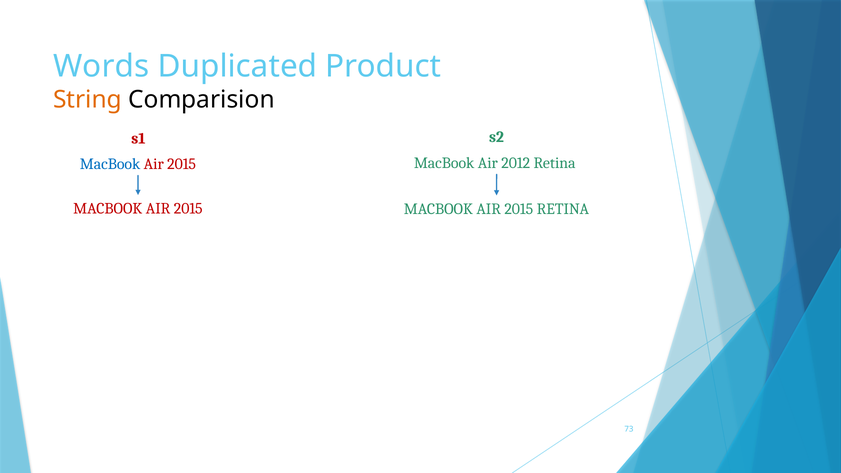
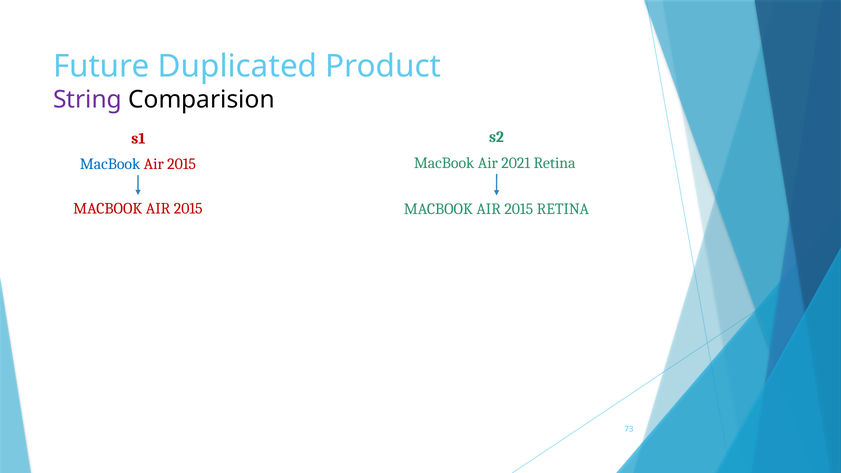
Words: Words -> Future
String colour: orange -> purple
2012: 2012 -> 2021
